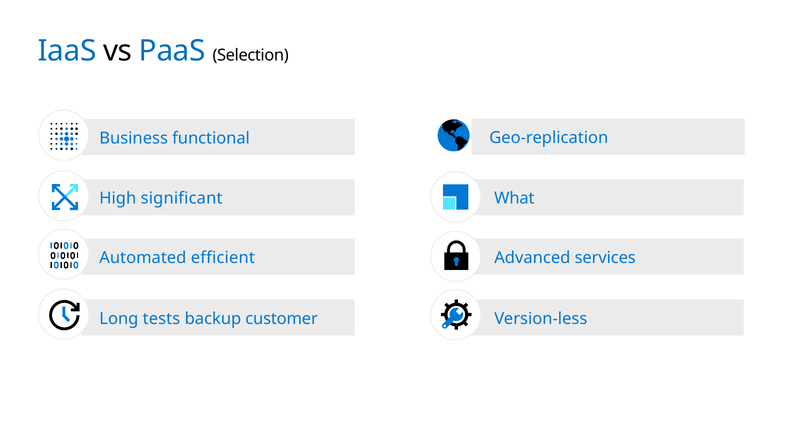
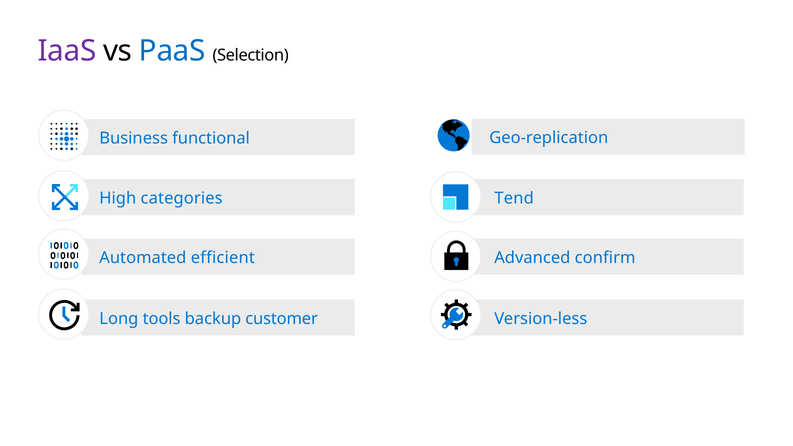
IaaS colour: blue -> purple
significant: significant -> categories
What: What -> Tend
services: services -> confirm
tests: tests -> tools
